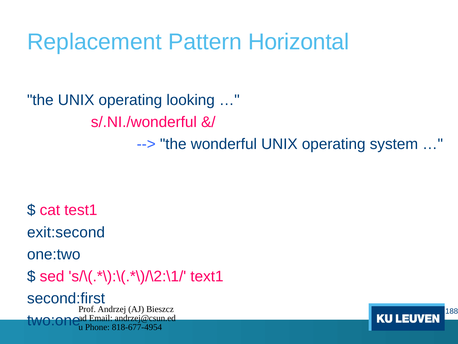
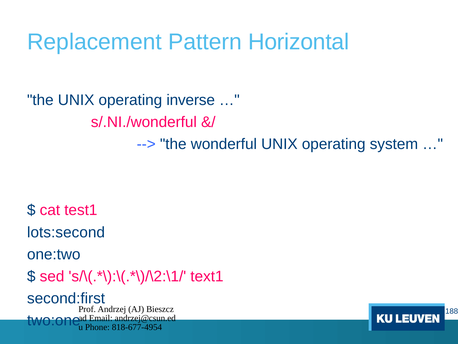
looking: looking -> inverse
exit:second: exit:second -> lots:second
